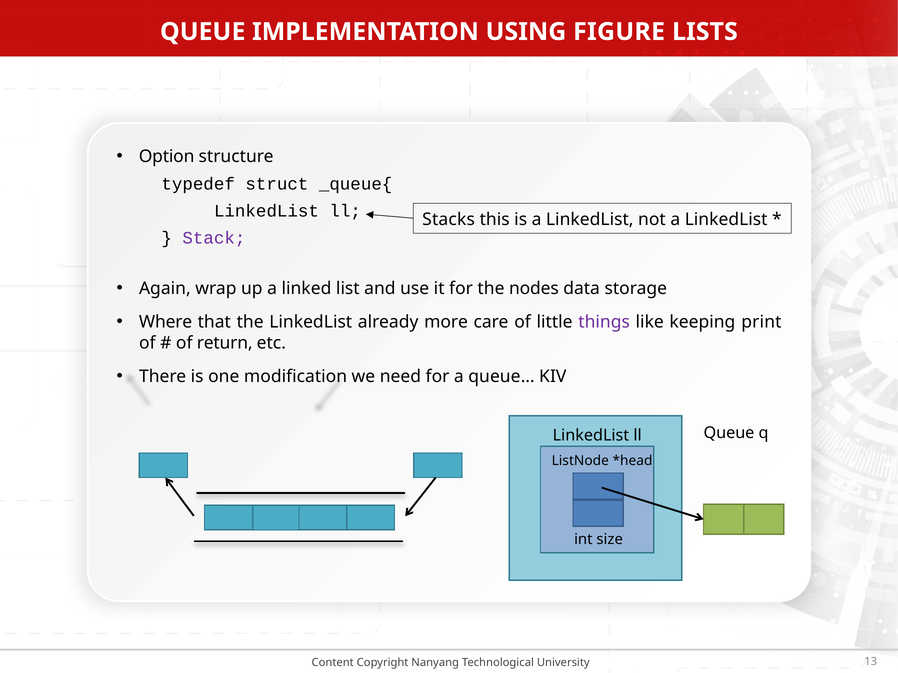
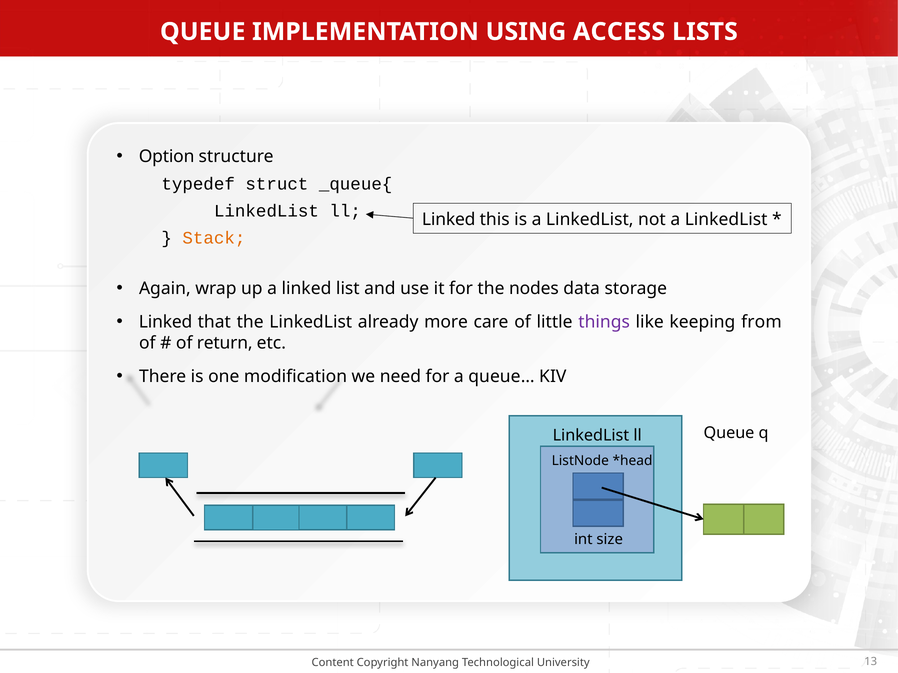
FIGURE: FIGURE -> ACCESS
Stacks at (449, 220): Stacks -> Linked
Stack colour: purple -> orange
Where at (166, 322): Where -> Linked
print: print -> from
